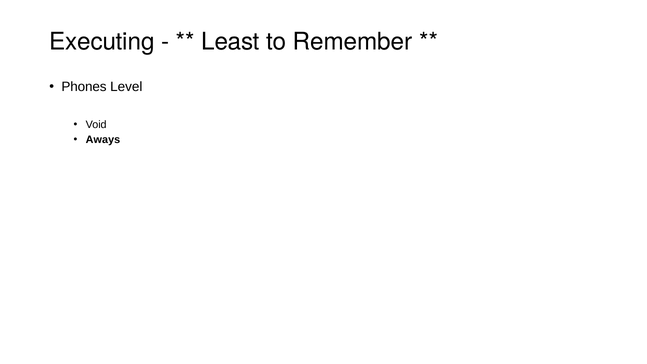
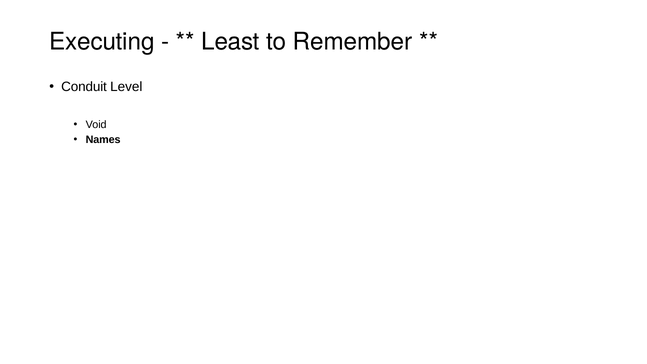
Phones: Phones -> Conduit
Aways: Aways -> Names
